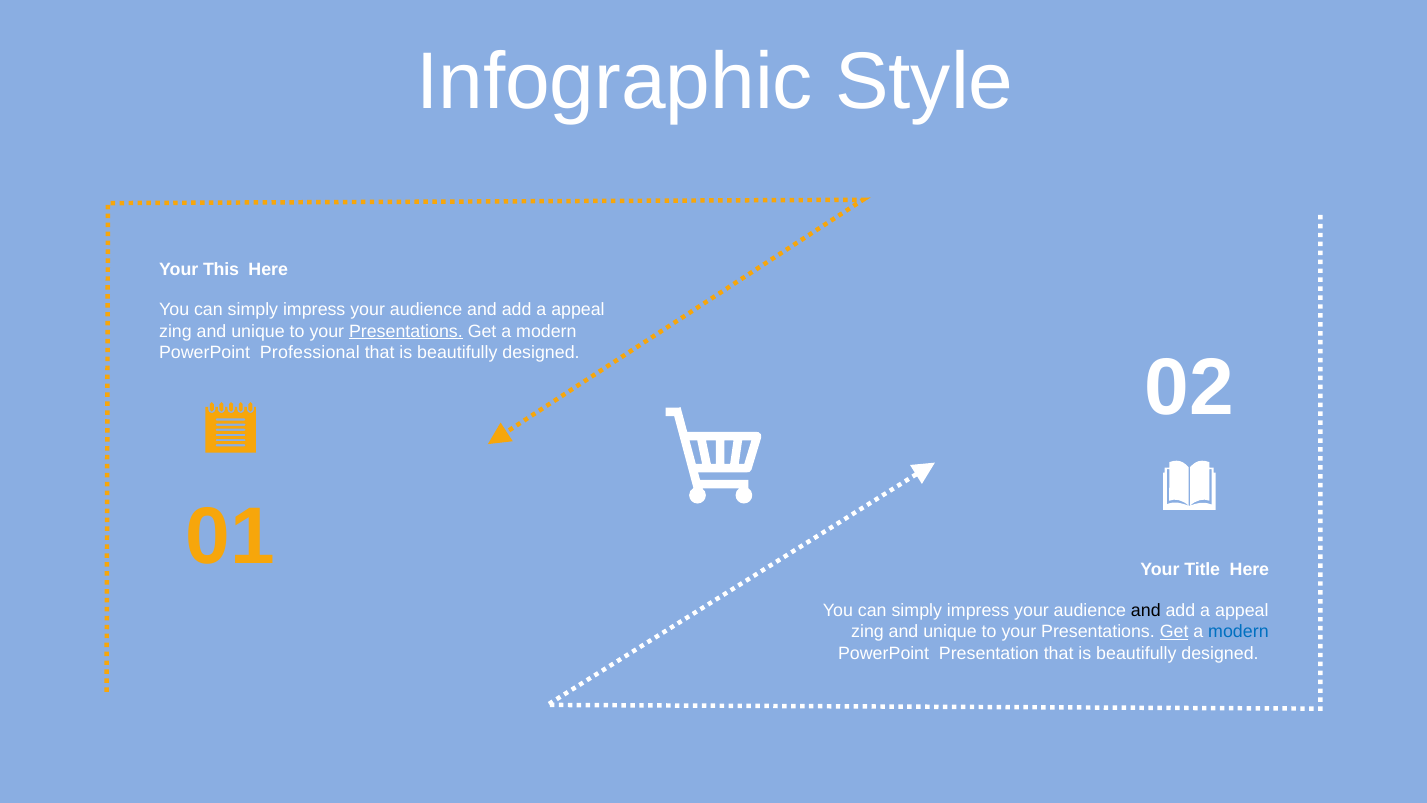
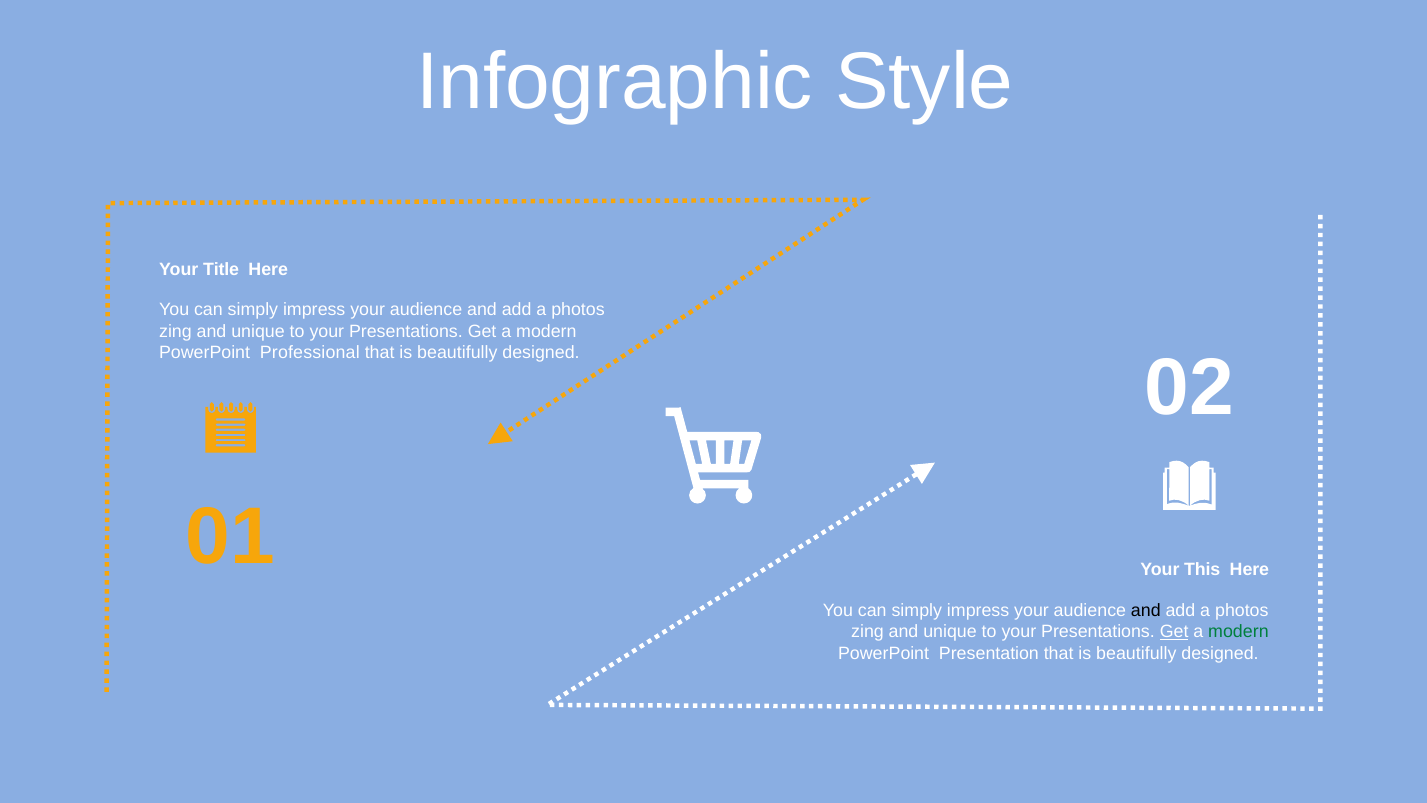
This: This -> Title
appeal at (578, 310): appeal -> photos
Presentations at (406, 331) underline: present -> none
Title: Title -> This
appeal at (1242, 610): appeal -> photos
modern at (1238, 632) colour: blue -> green
